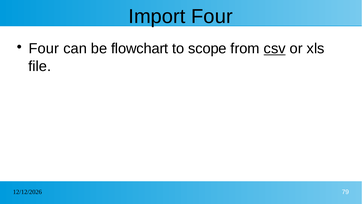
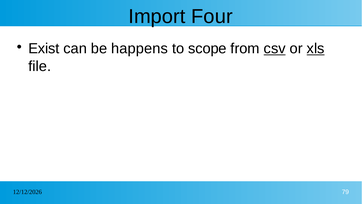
Four at (44, 49): Four -> Exist
flowchart: flowchart -> happens
xls underline: none -> present
